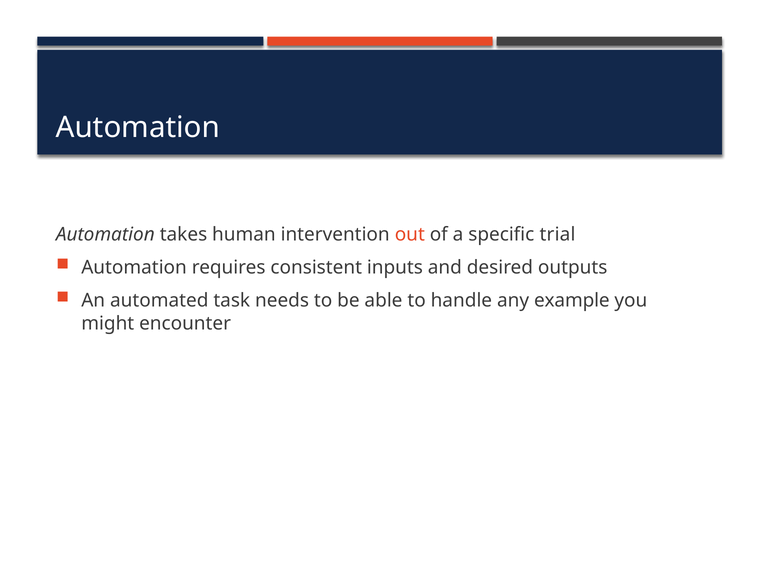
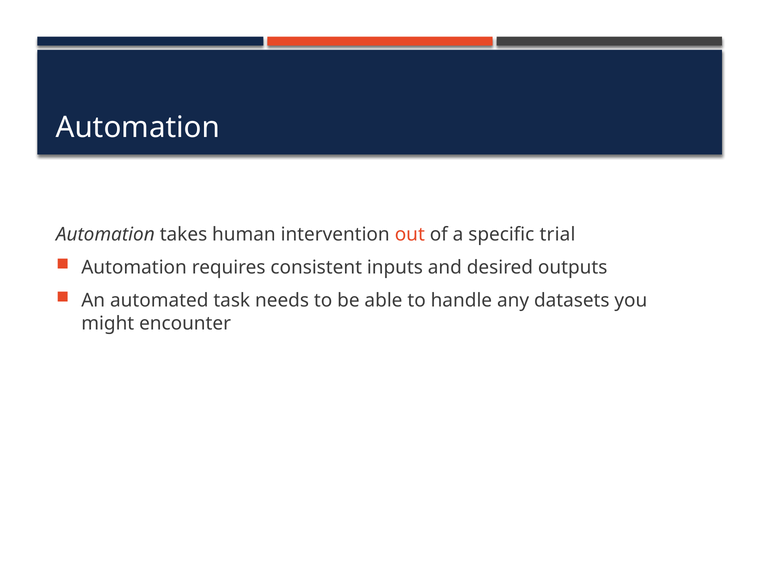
example: example -> datasets
